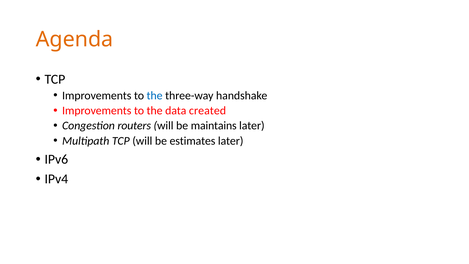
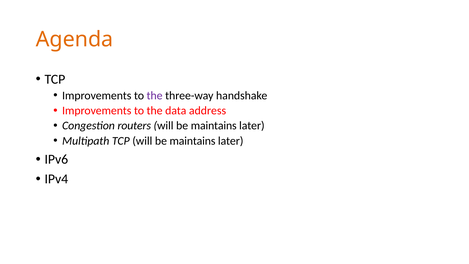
the at (155, 95) colour: blue -> purple
created: created -> address
TCP will be estimates: estimates -> maintains
